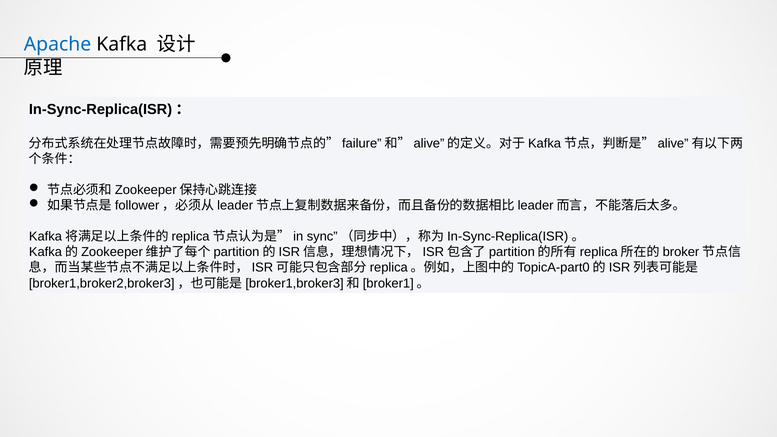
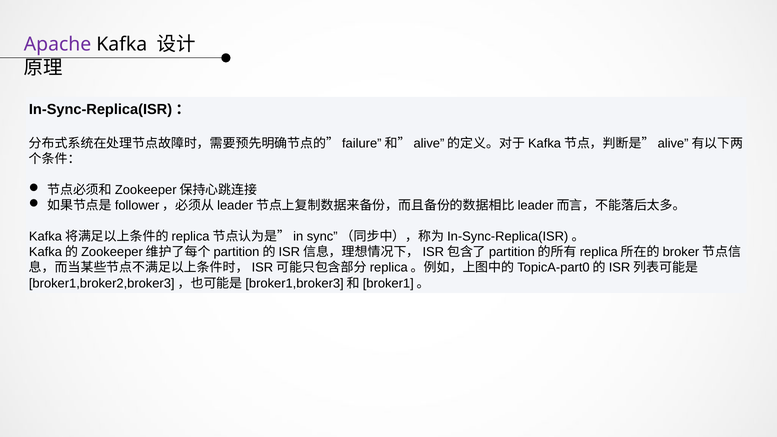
Apache colour: blue -> purple
